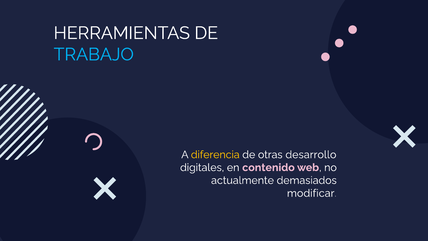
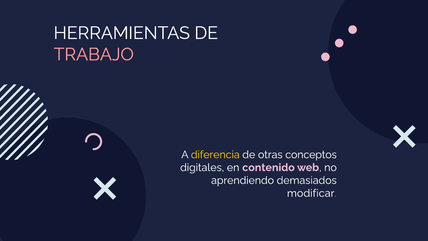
TRABAJO colour: light blue -> pink
desarrollo: desarrollo -> conceptos
actualmente: actualmente -> aprendiendo
